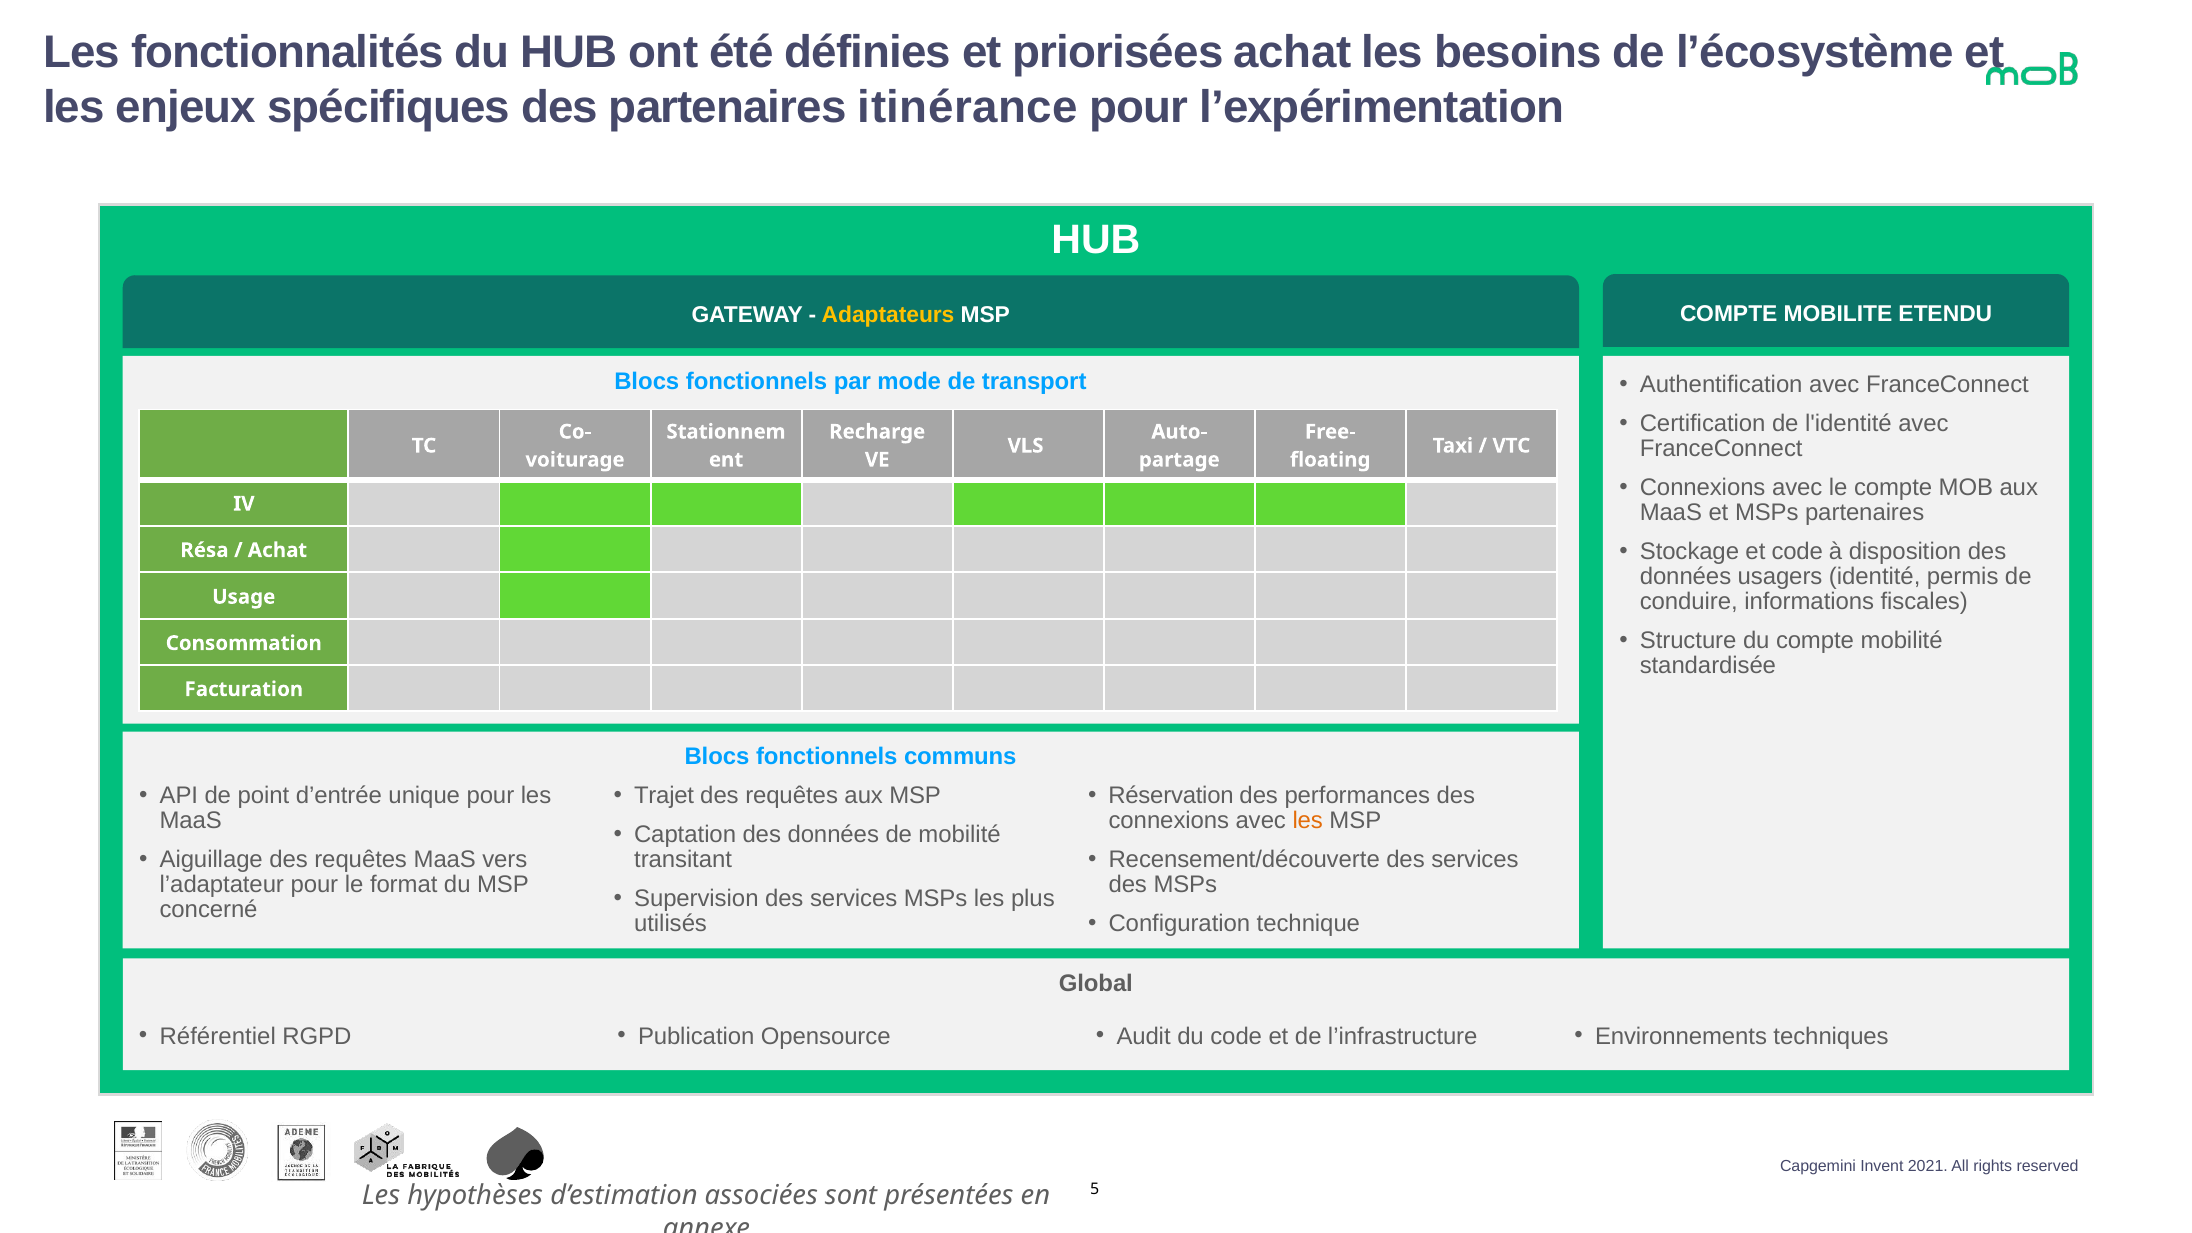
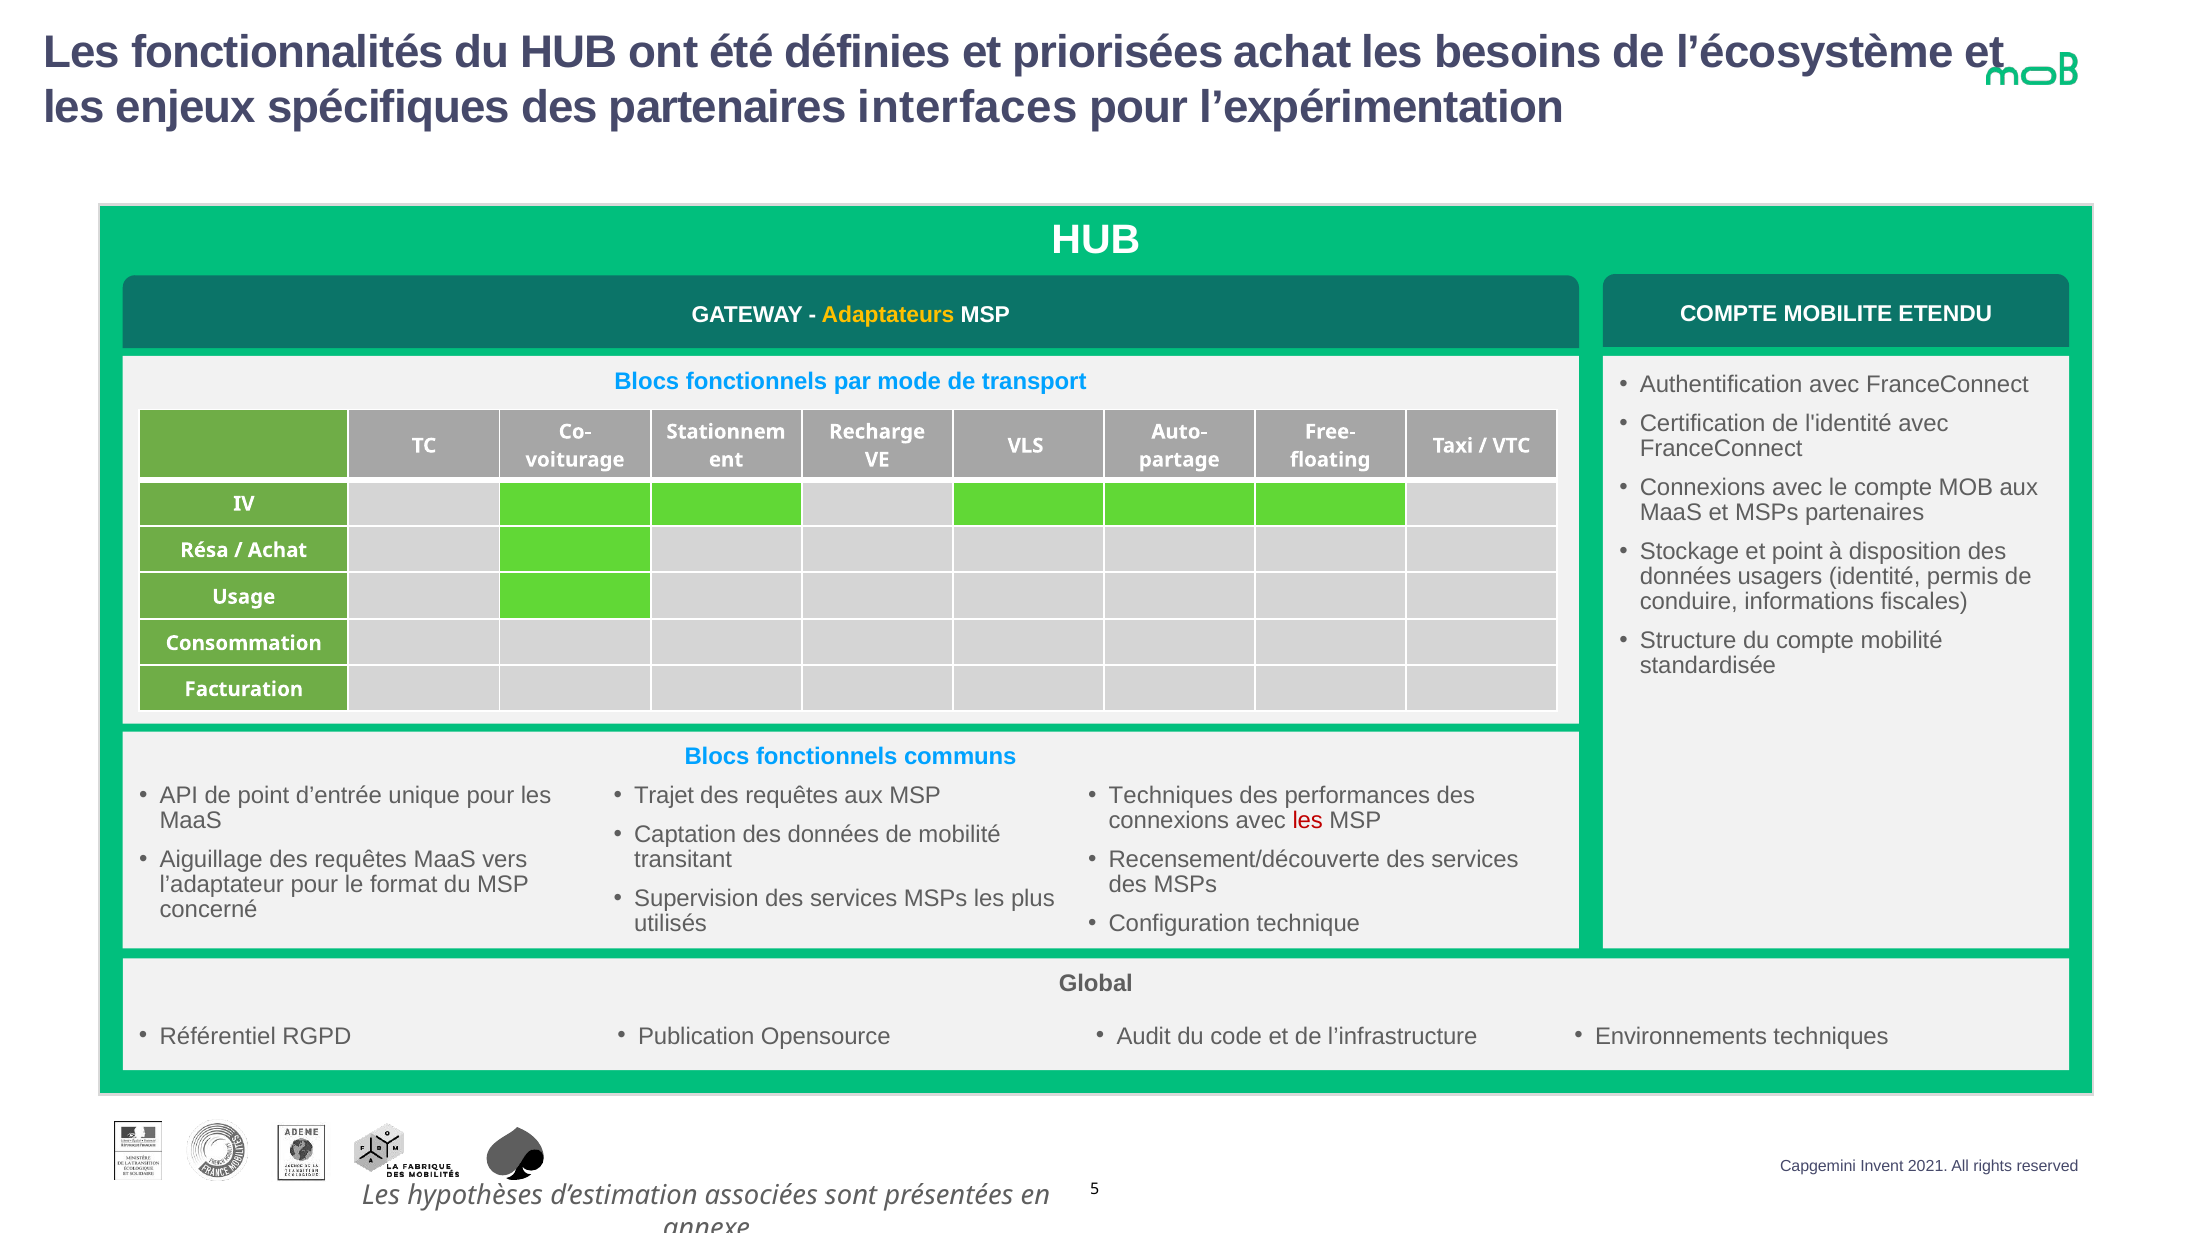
itinérance: itinérance -> interfaces
et code: code -> point
Réservation at (1171, 796): Réservation -> Techniques
les at (1308, 821) colour: orange -> red
